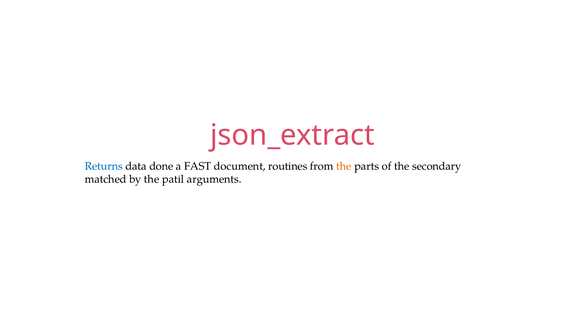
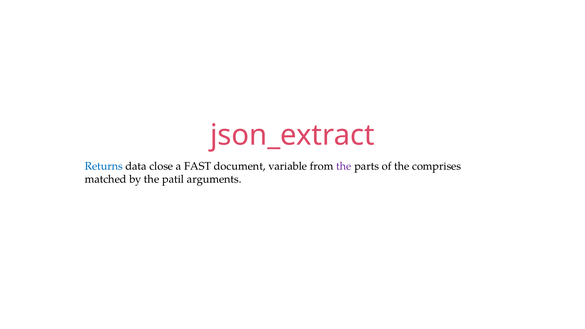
done: done -> close
routines: routines -> variable
the at (344, 166) colour: orange -> purple
secondary: secondary -> comprises
